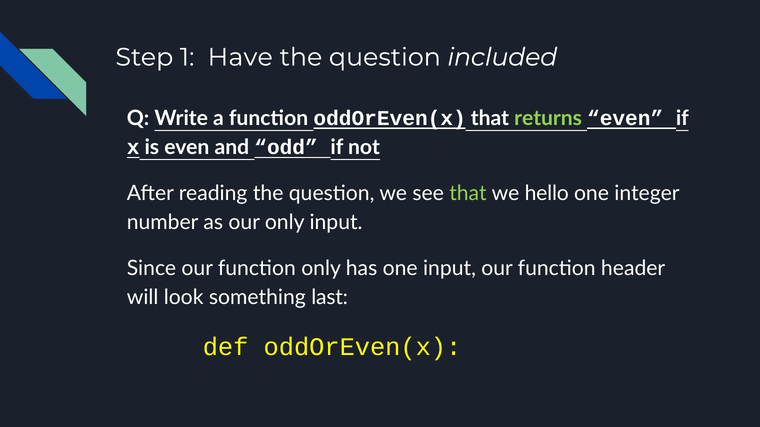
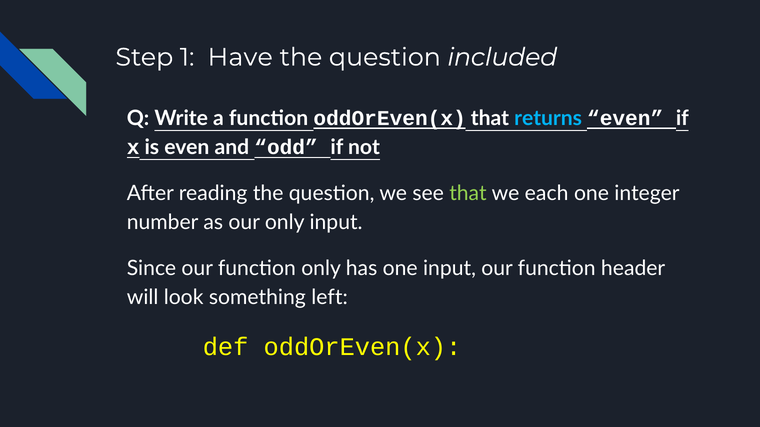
returns colour: light green -> light blue
hello: hello -> each
last: last -> left
